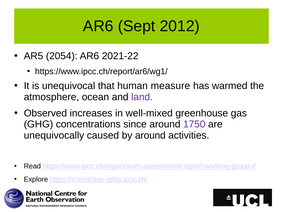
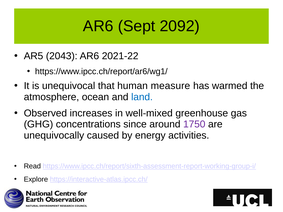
2012: 2012 -> 2092
2054: 2054 -> 2043
land colour: purple -> blue
by around: around -> energy
